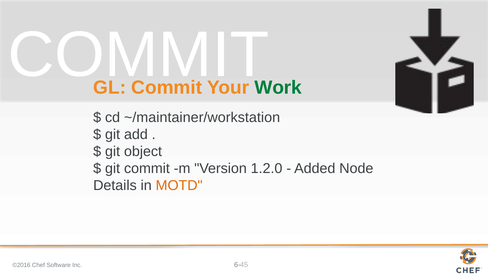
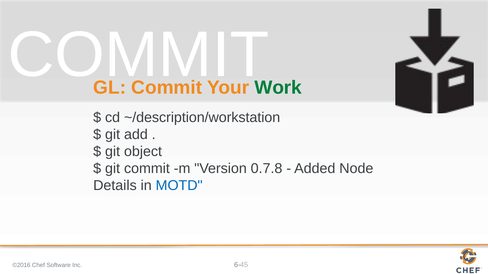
~/maintainer/workstation: ~/maintainer/workstation -> ~/description/workstation
1.2.0: 1.2.0 -> 0.7.8
MOTD colour: orange -> blue
